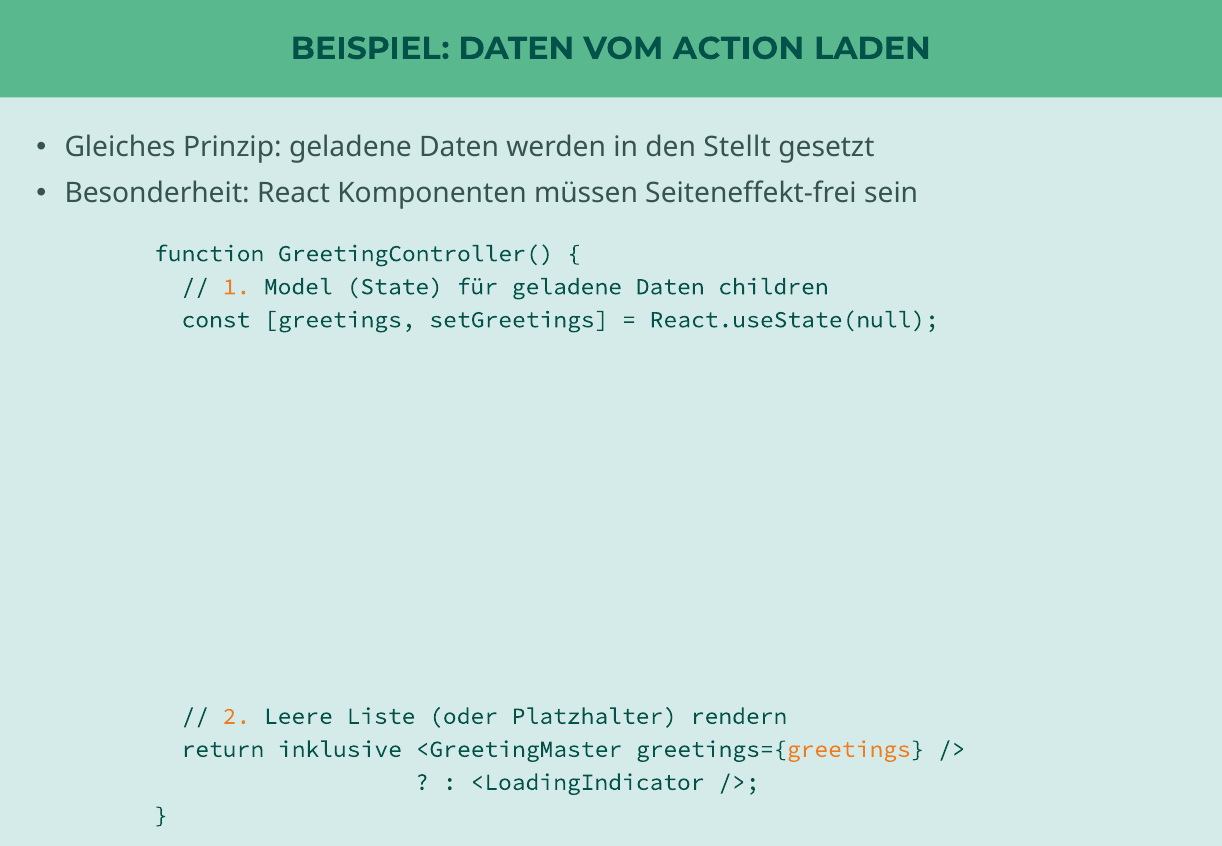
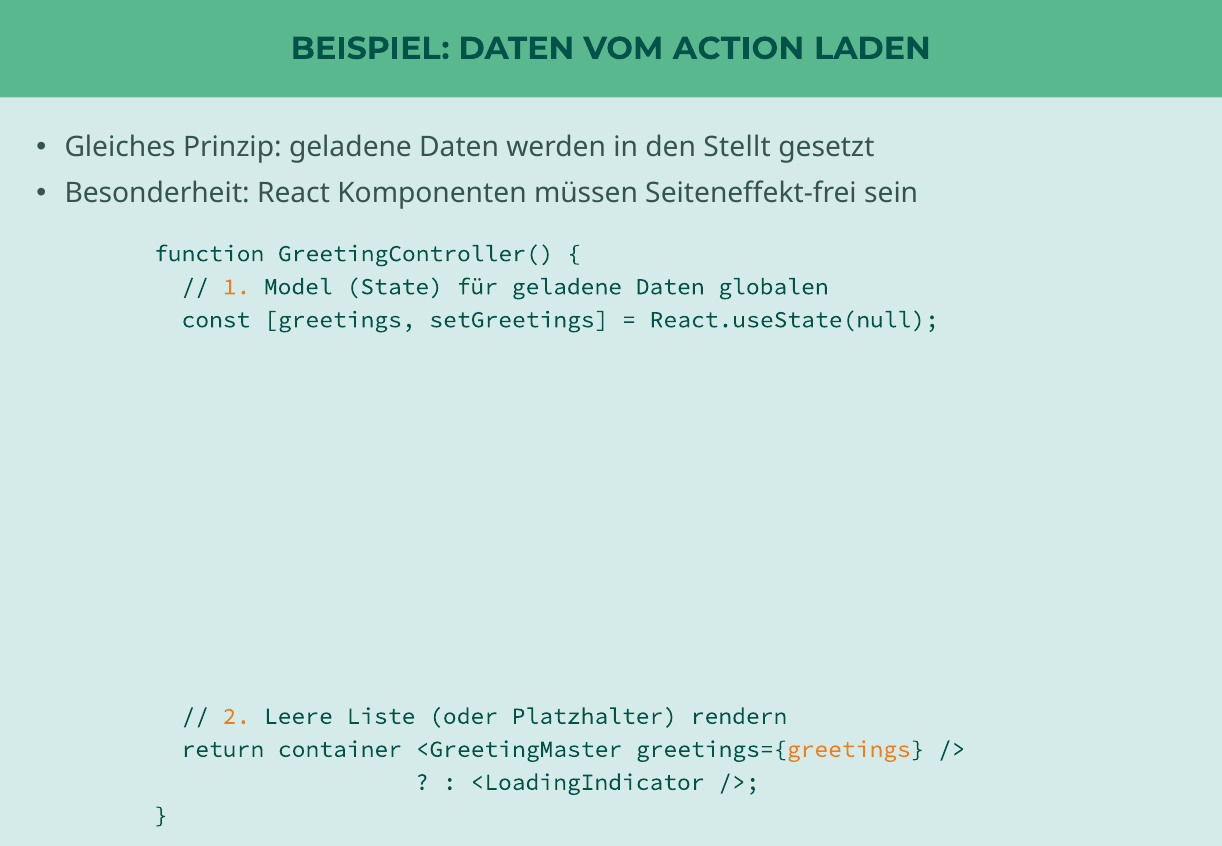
children: children -> globalen
inklusive: inklusive -> container
